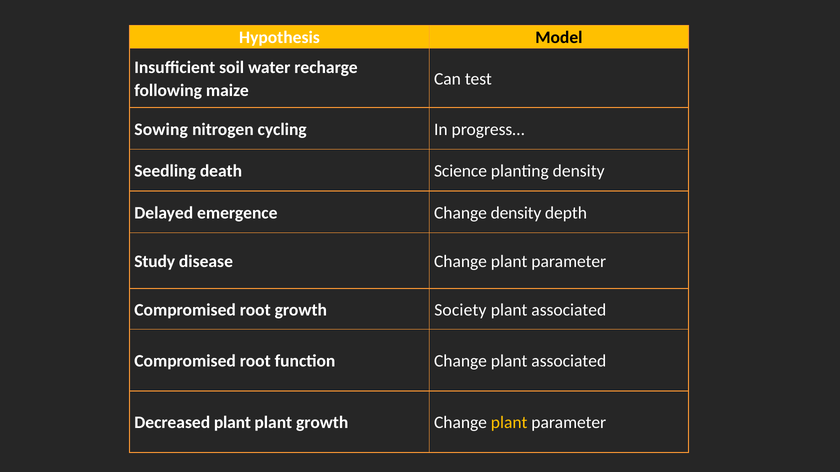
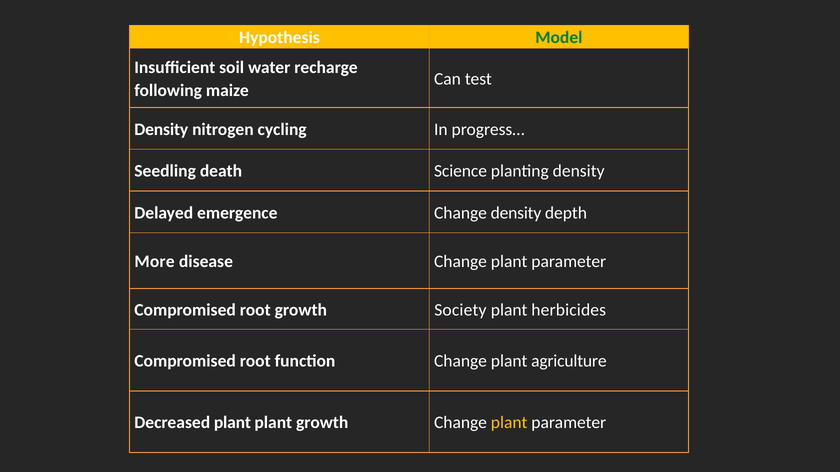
Model colour: black -> green
Sowing at (161, 129): Sowing -> Density
Study: Study -> More
associated at (569, 310): associated -> herbicides
Change plant associated: associated -> agriculture
